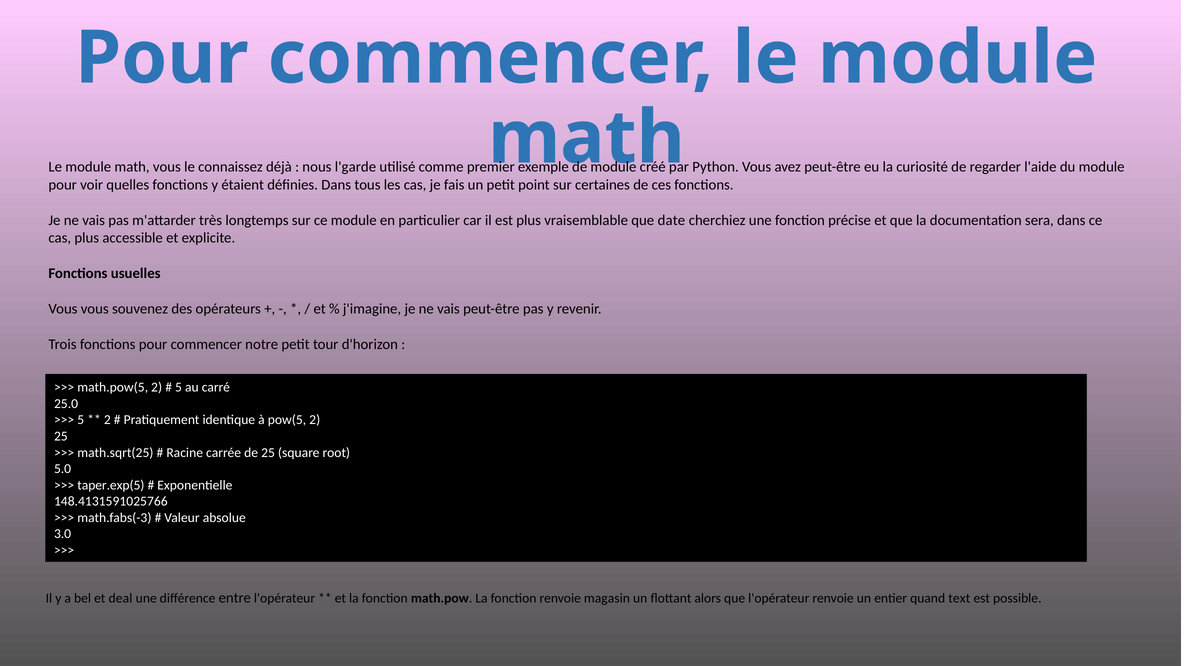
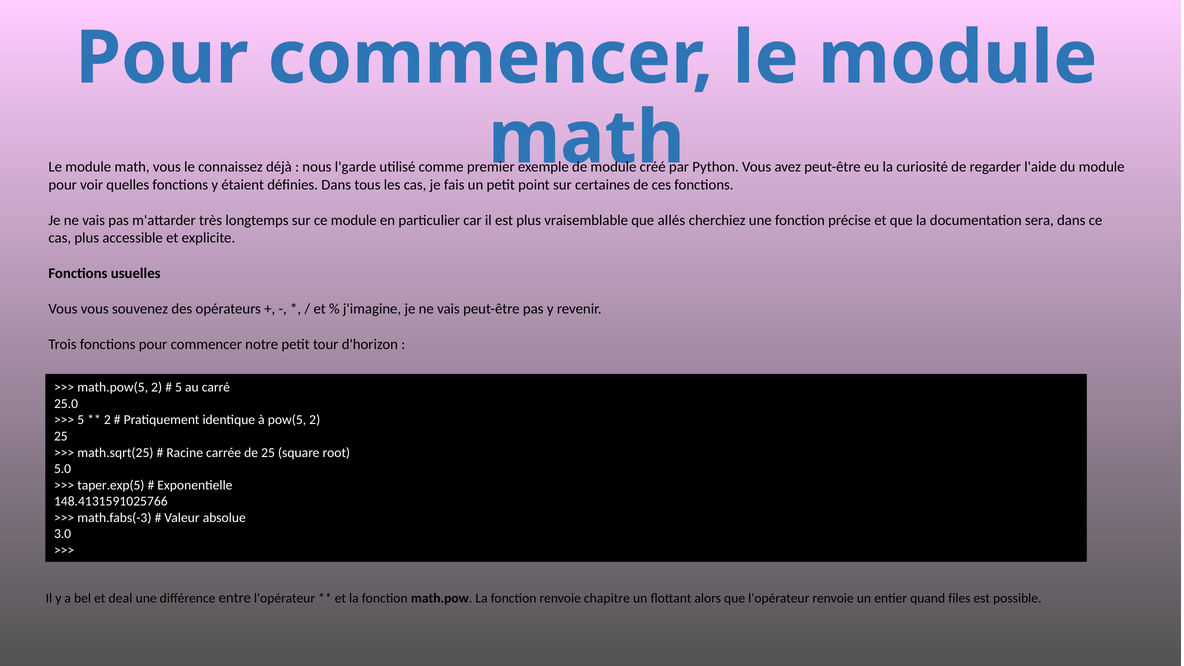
date: date -> allés
magasin: magasin -> chapitre
text: text -> files
